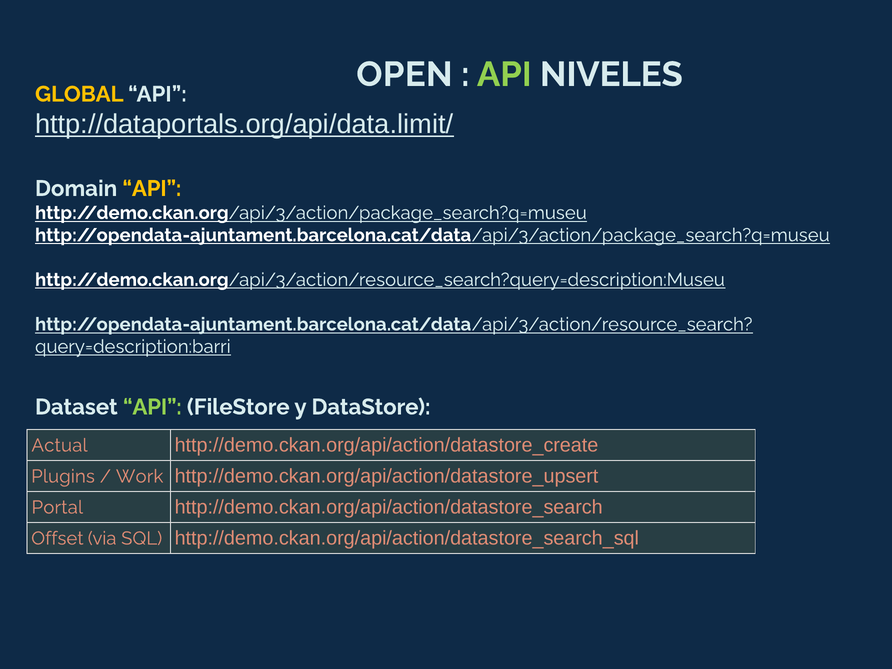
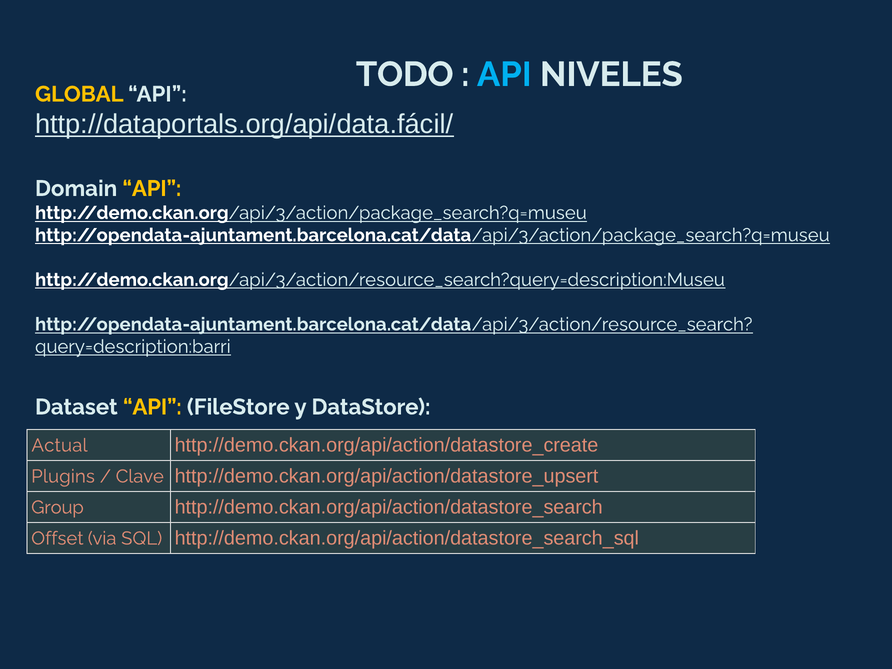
OPEN: OPEN -> TODO
API at (504, 74) colour: light green -> light blue
http://dataportals.org/api/data.limit/: http://dataportals.org/api/data.limit/ -> http://dataportals.org/api/data.fácil/
API at (152, 407) colour: light green -> yellow
Work: Work -> Clave
Portal: Portal -> Group
